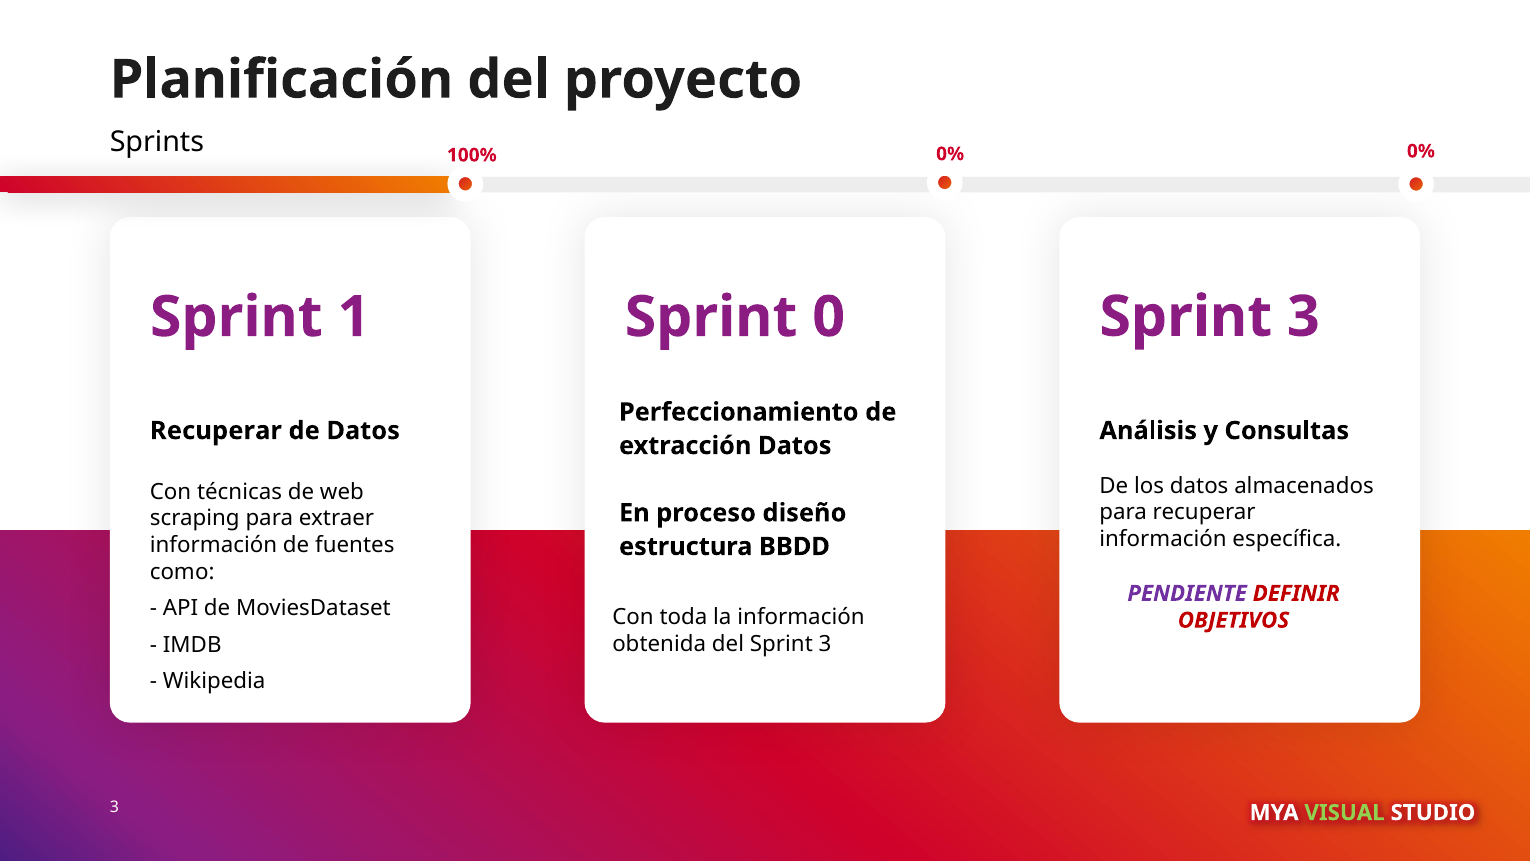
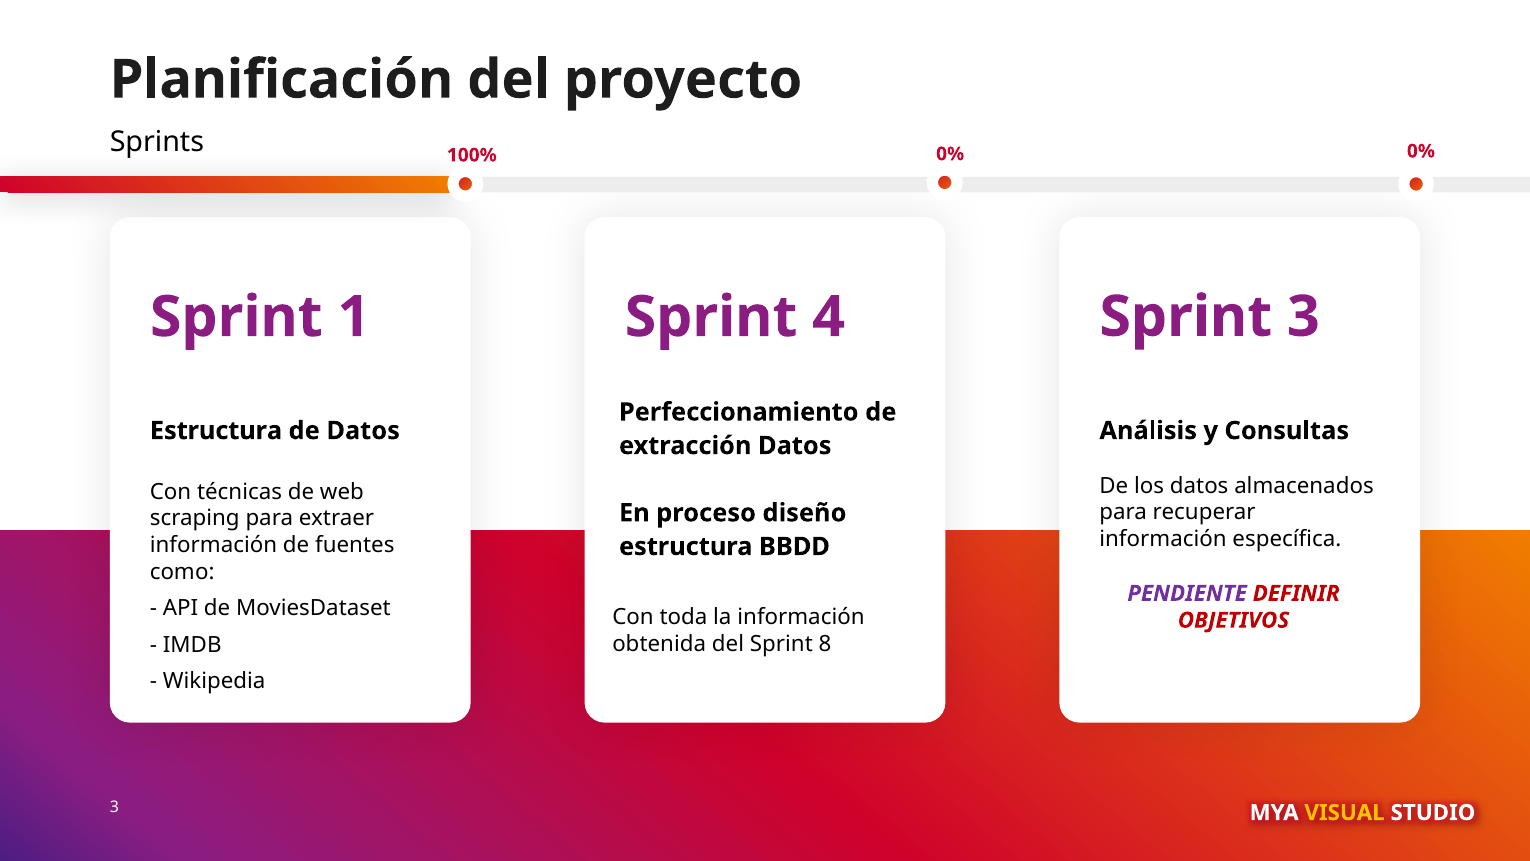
0: 0 -> 4
Recuperar at (216, 431): Recuperar -> Estructura
del Sprint 3: 3 -> 8
VISUAL colour: light green -> yellow
